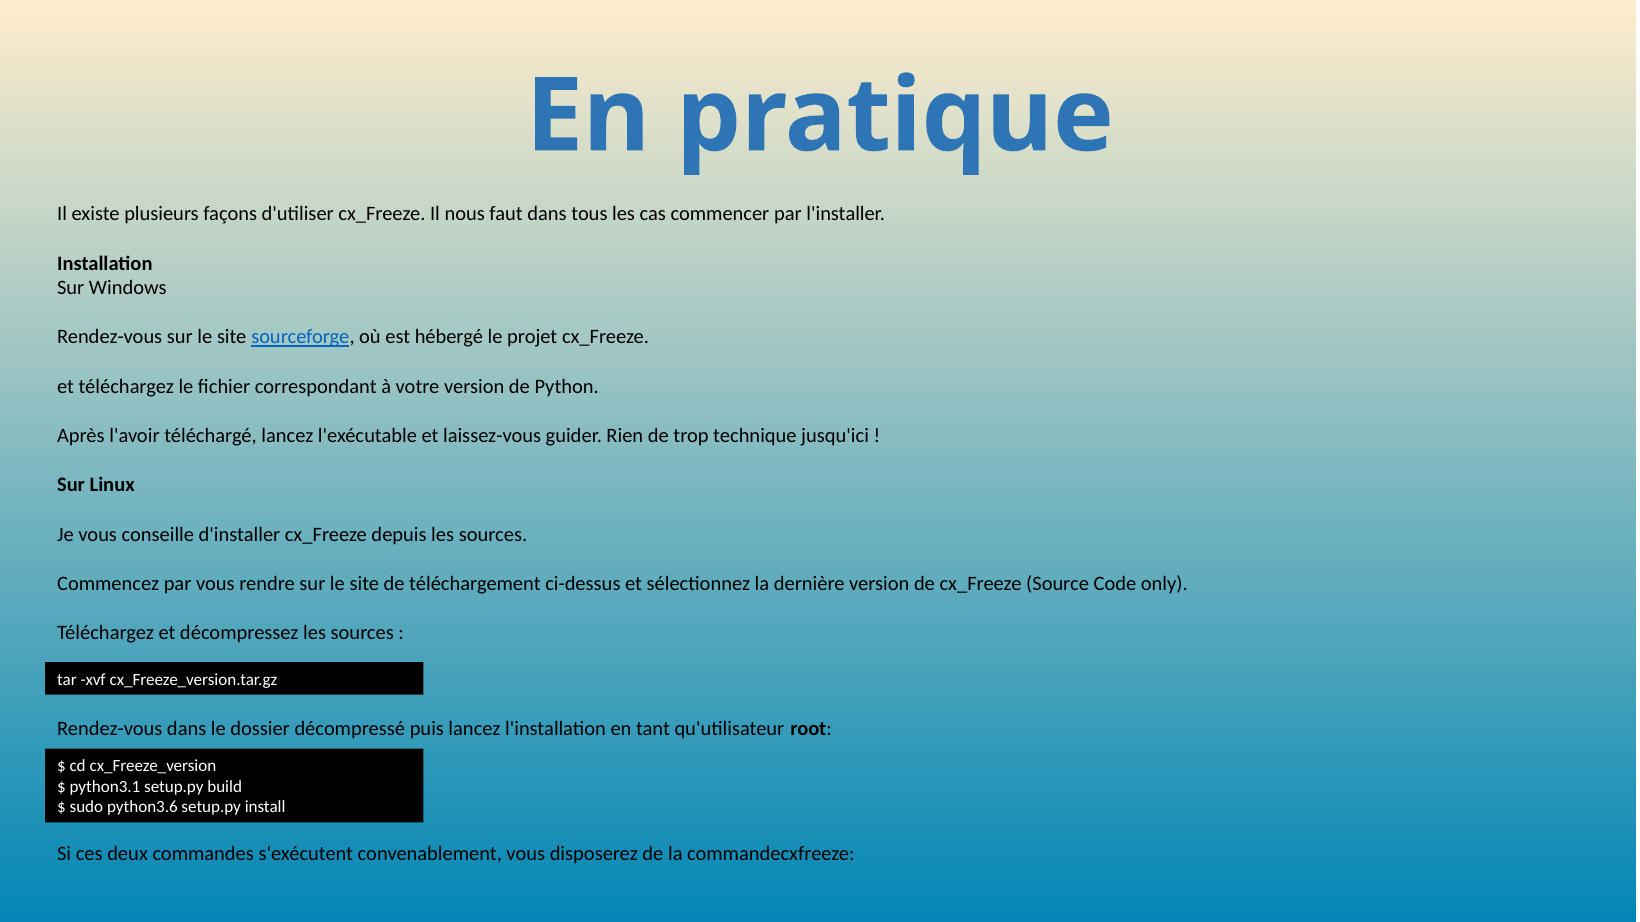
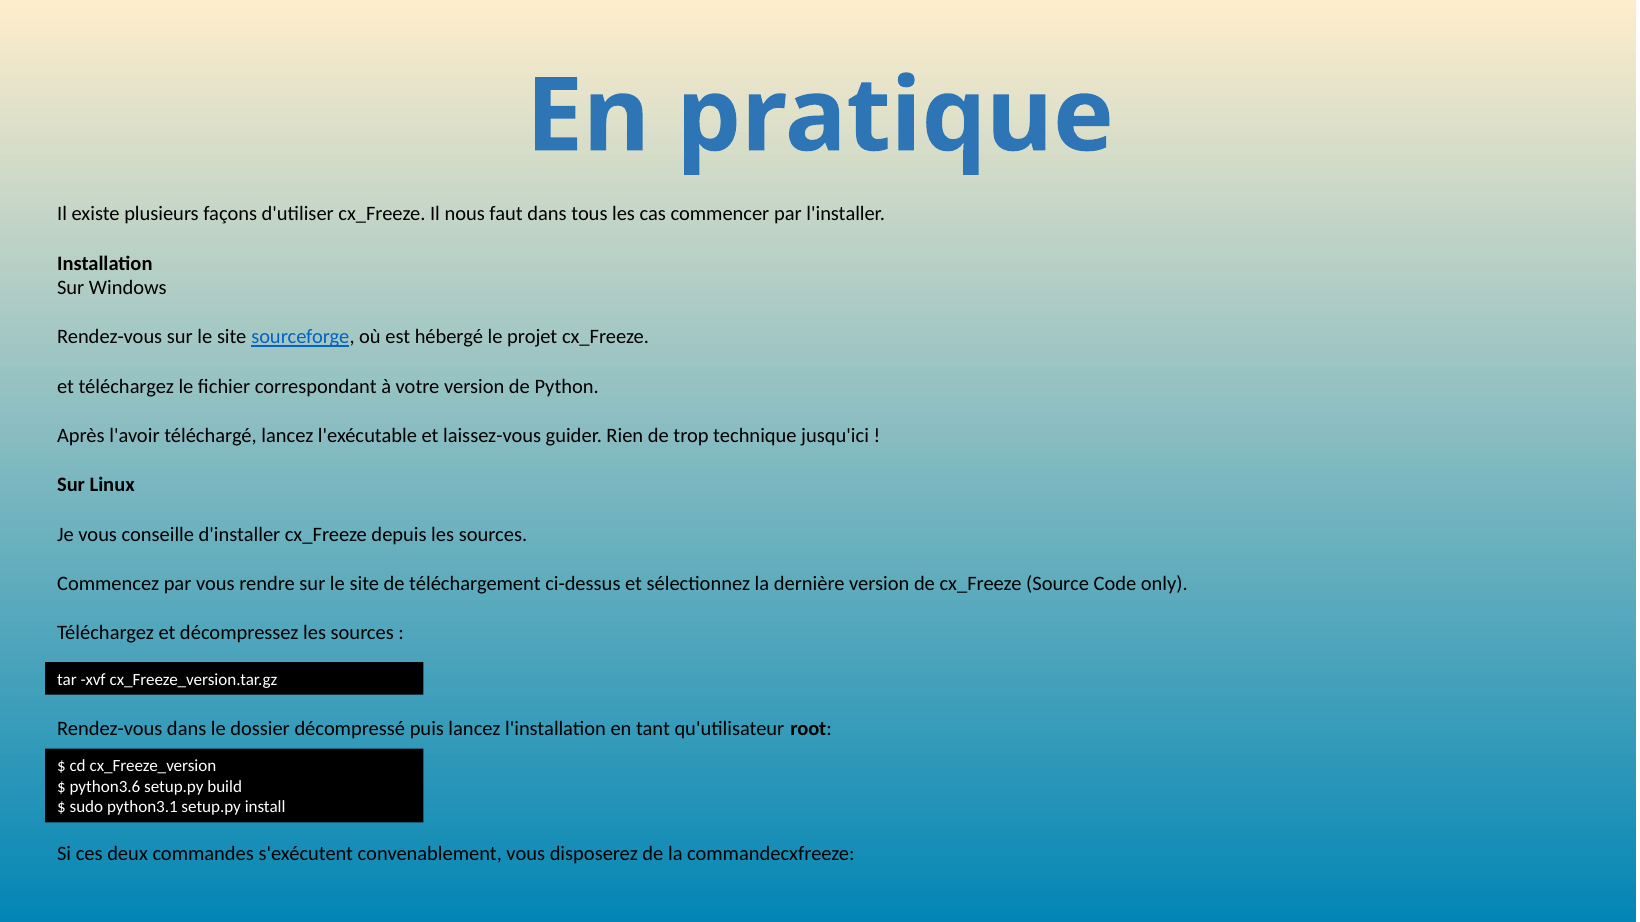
python3.1: python3.1 -> python3.6
python3.6: python3.6 -> python3.1
